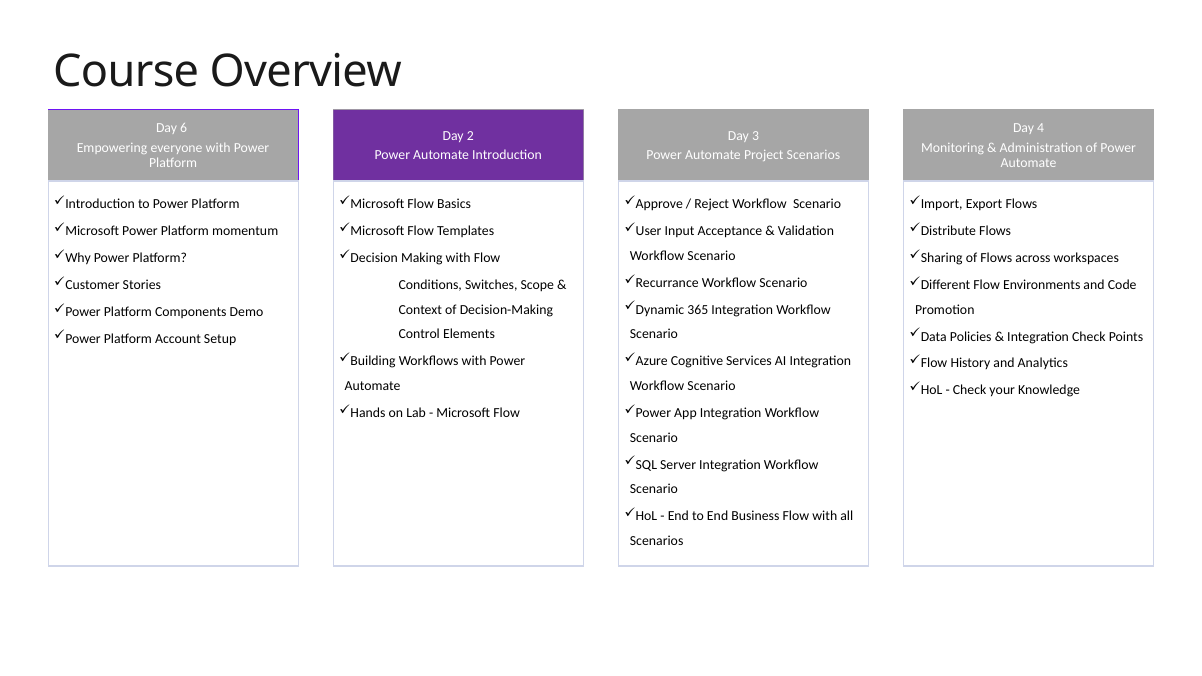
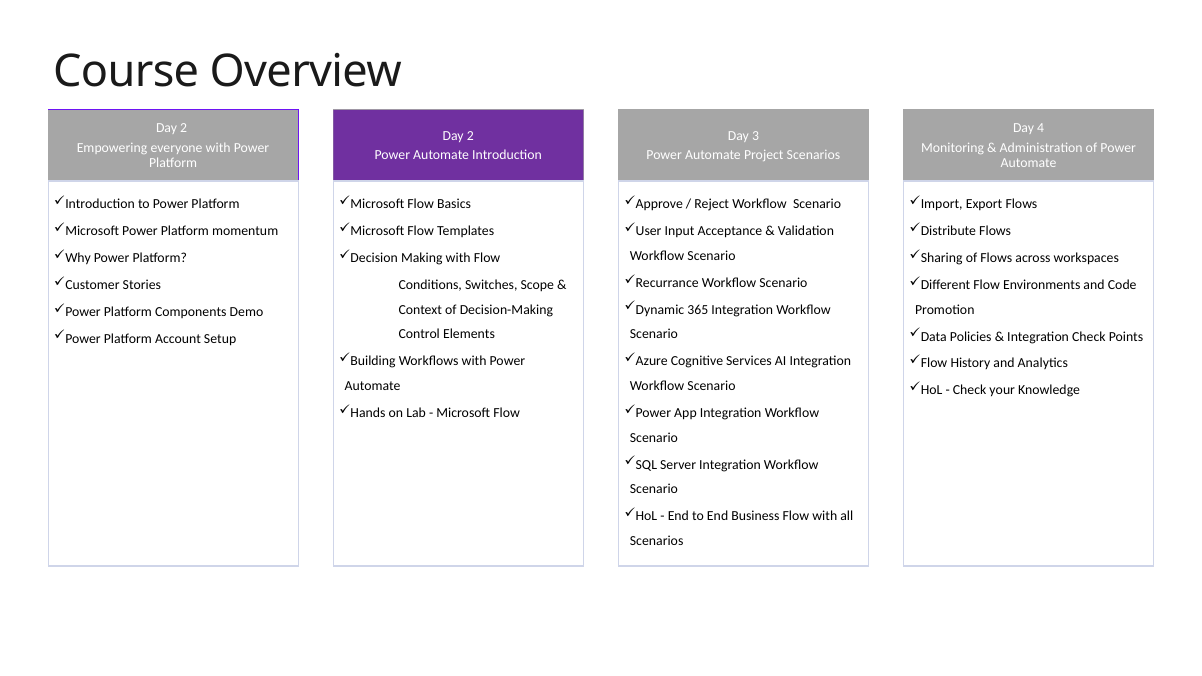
6 at (184, 128): 6 -> 2
